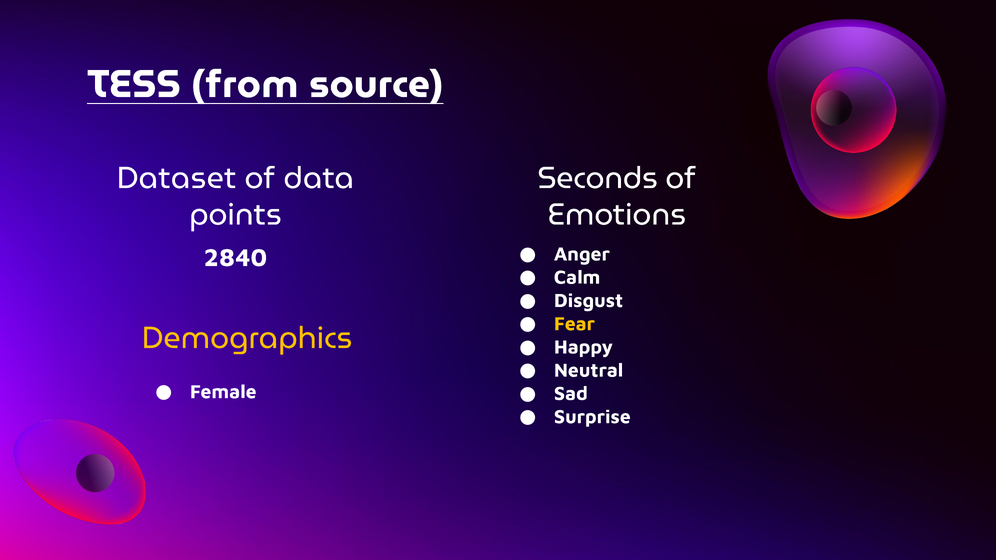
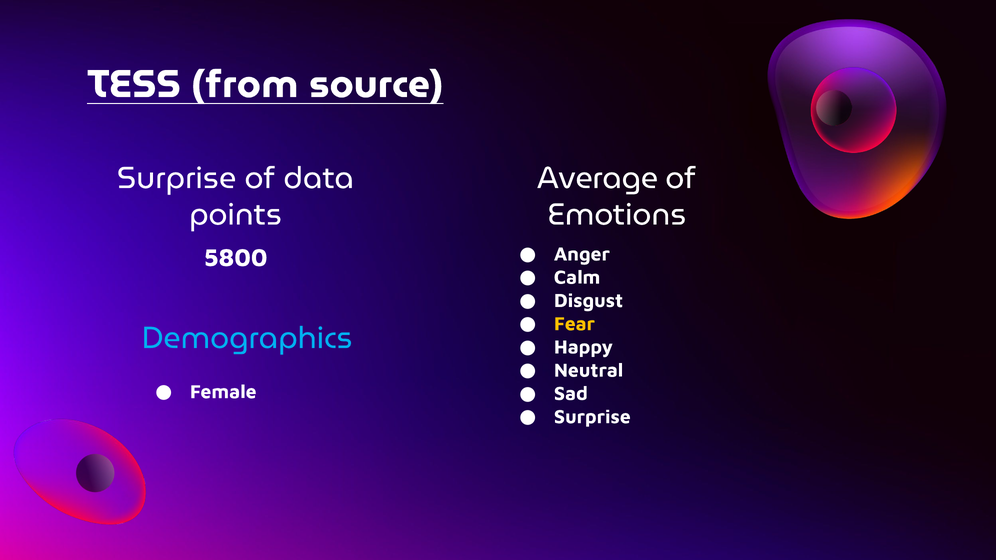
Dataset at (177, 178): Dataset -> Surprise
Seconds: Seconds -> Average
2840: 2840 -> 5800
Demographics colour: yellow -> light blue
